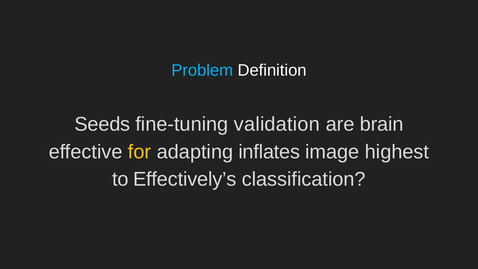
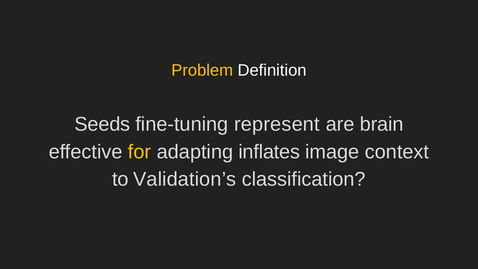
Problem colour: light blue -> yellow
validation: validation -> represent
highest: highest -> context
Effectively’s: Effectively’s -> Validation’s
